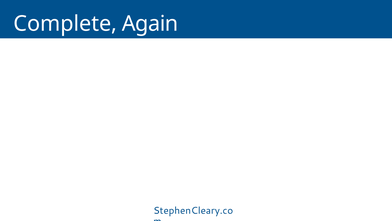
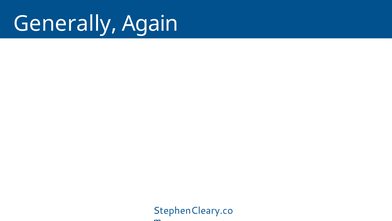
Complete at (65, 24): Complete -> Generally
